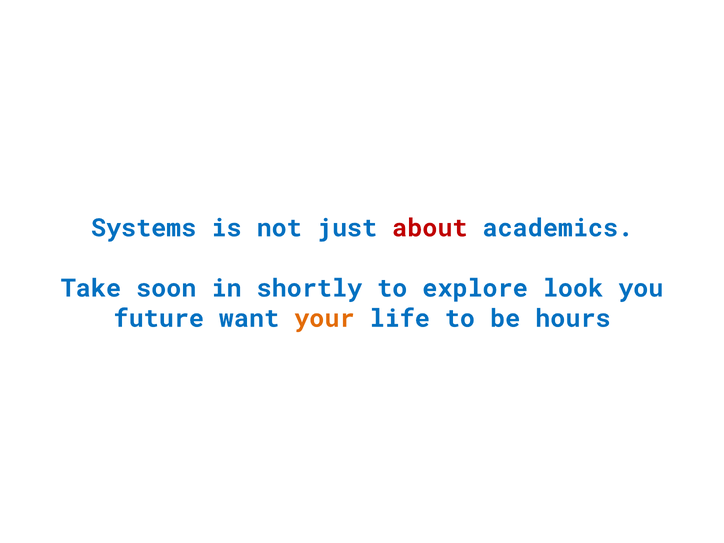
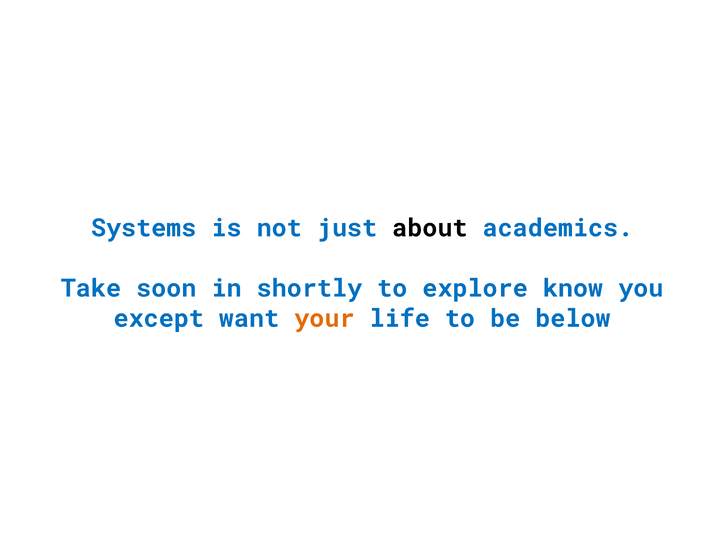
about colour: red -> black
look: look -> know
future: future -> except
hours: hours -> below
